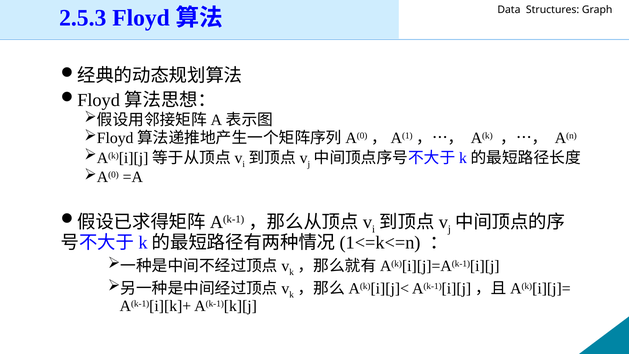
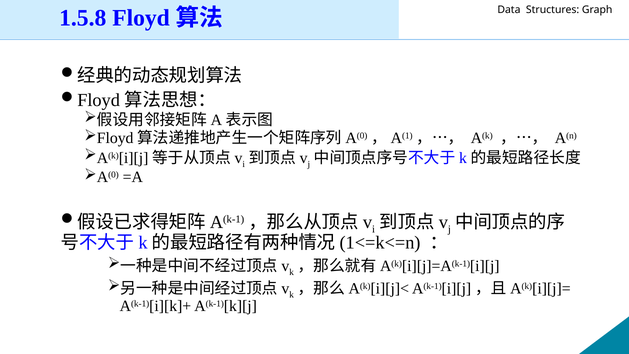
2.5.3: 2.5.3 -> 1.5.8
